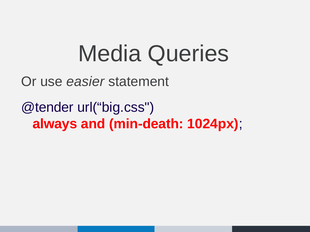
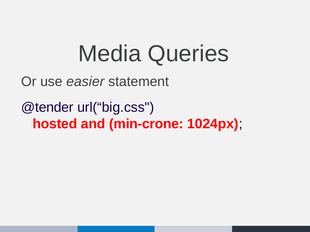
always: always -> hosted
min-death: min-death -> min-crone
